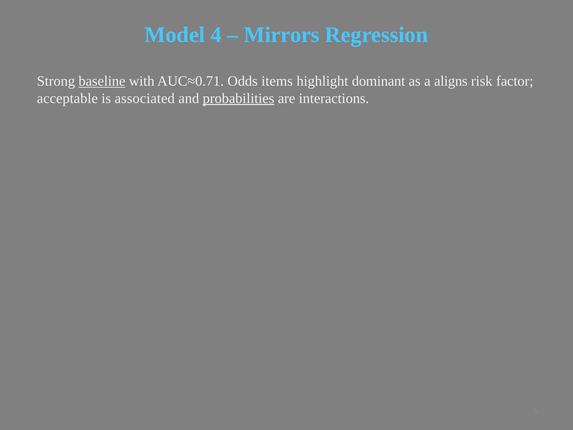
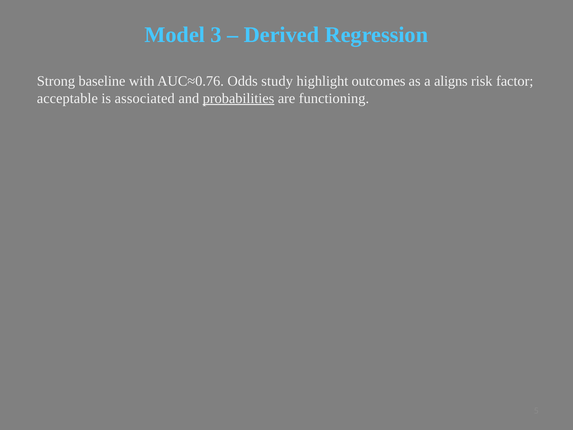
4: 4 -> 3
Mirrors: Mirrors -> Derived
baseline underline: present -> none
AUC≈0.71: AUC≈0.71 -> AUC≈0.76
items: items -> study
dominant: dominant -> outcomes
interactions: interactions -> functioning
